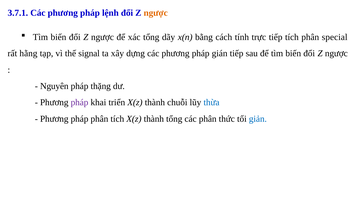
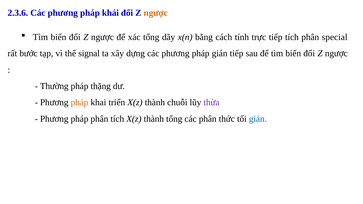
3.7.1: 3.7.1 -> 2.3.6
lệnh: lệnh -> khái
hằng: hằng -> bước
Nguyên: Nguyên -> Thường
pháp at (80, 103) colour: purple -> orange
thừa colour: blue -> purple
